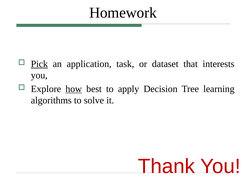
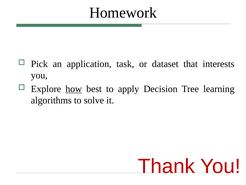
Pick underline: present -> none
